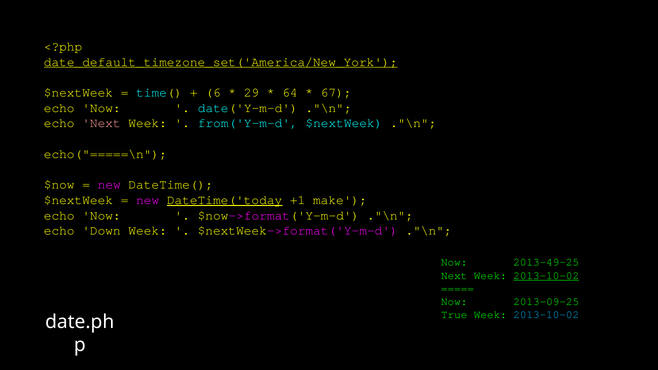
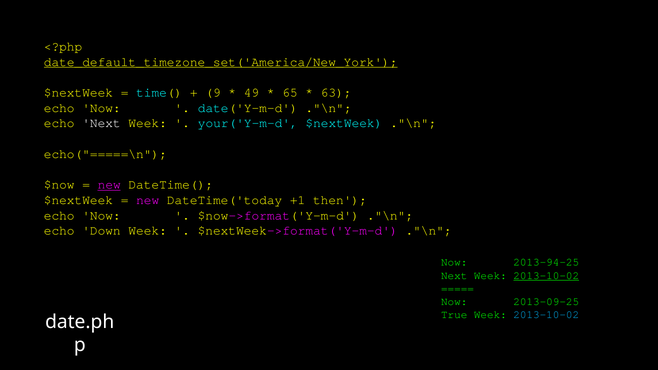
6: 6 -> 9
29: 29 -> 49
64: 64 -> 65
67: 67 -> 63
Next at (101, 123) colour: pink -> white
from('Y-m-d: from('Y-m-d -> your('Y-m-d
new at (109, 185) underline: none -> present
DateTime('today underline: present -> none
make: make -> then
2013-49-25: 2013-49-25 -> 2013-94-25
